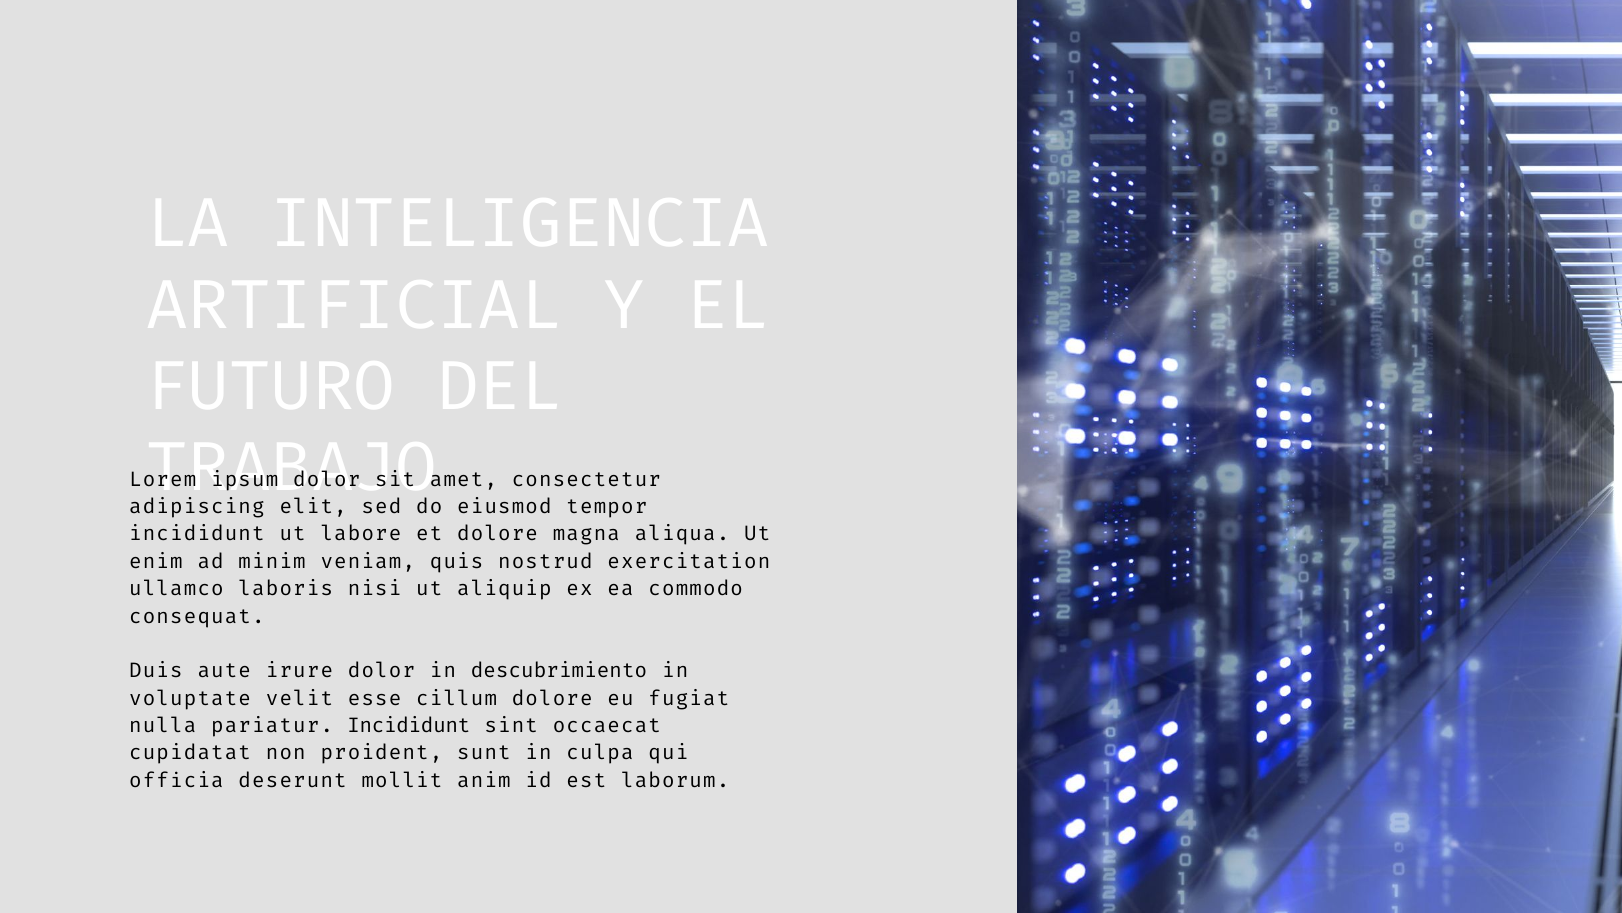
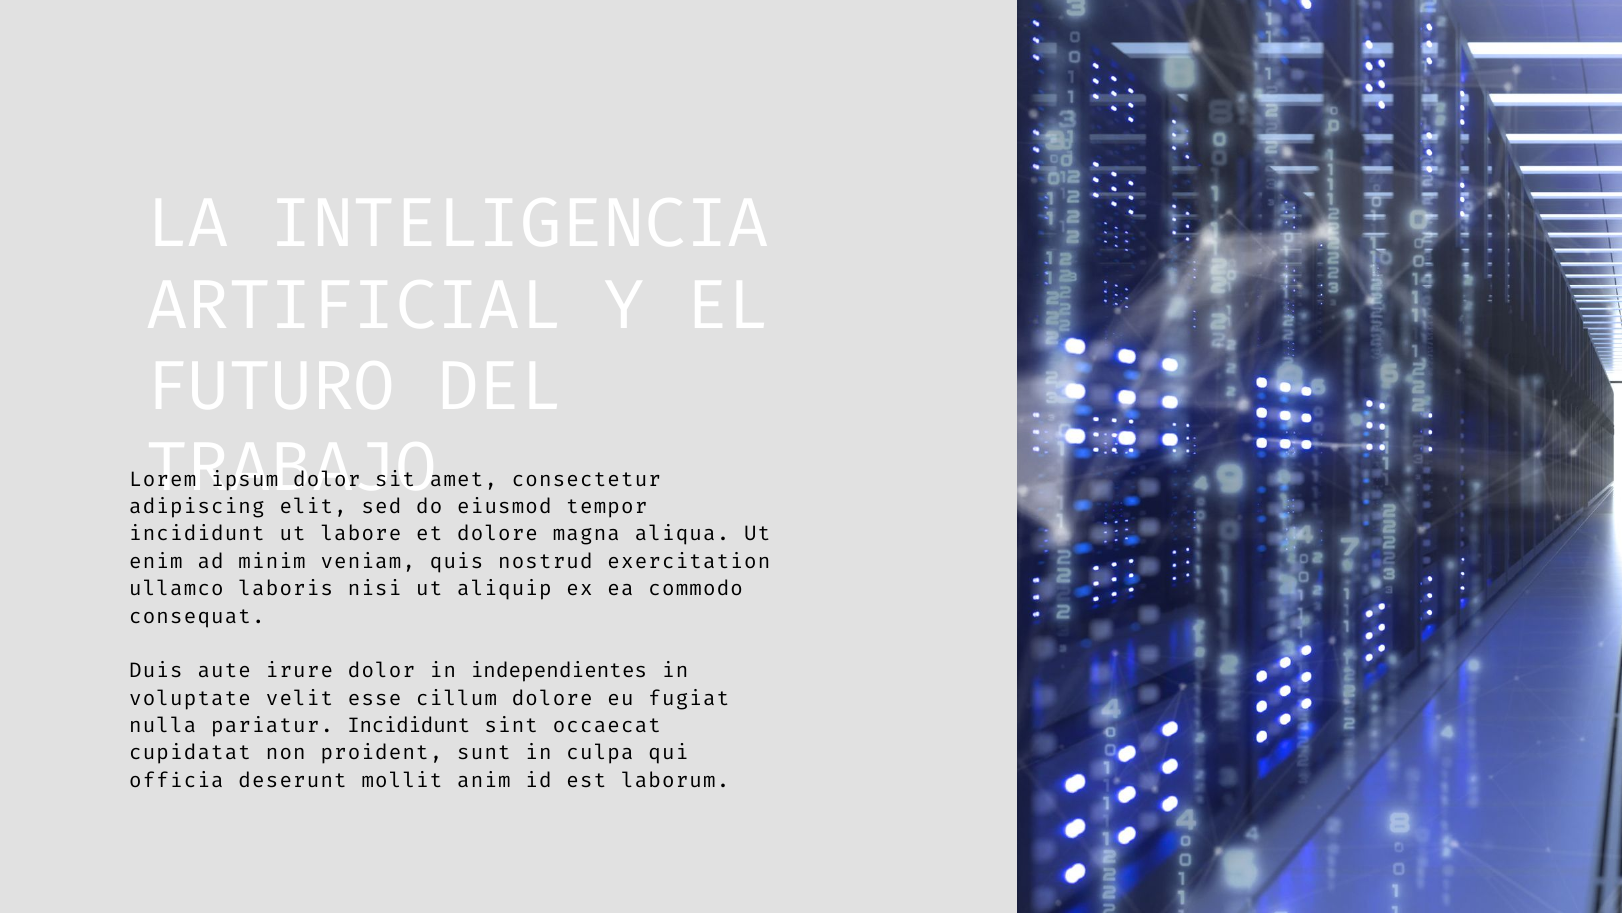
descubrimiento: descubrimiento -> independientes
